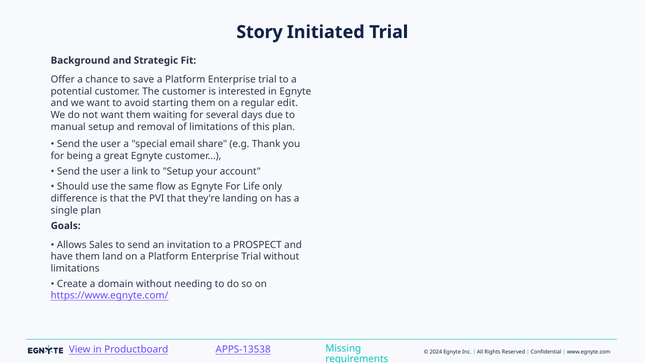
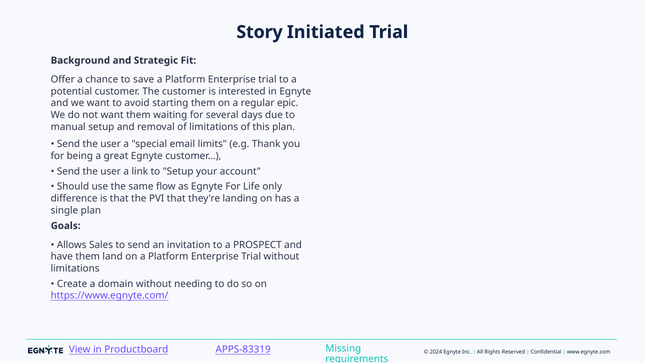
edit: edit -> epic
share: share -> limits
APPS-13538: APPS-13538 -> APPS-83319
